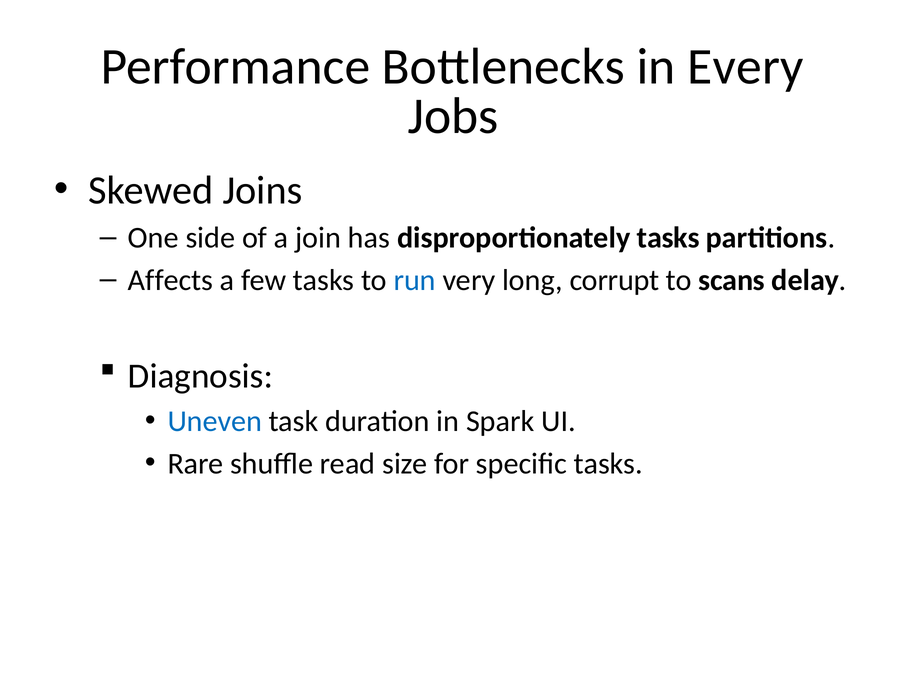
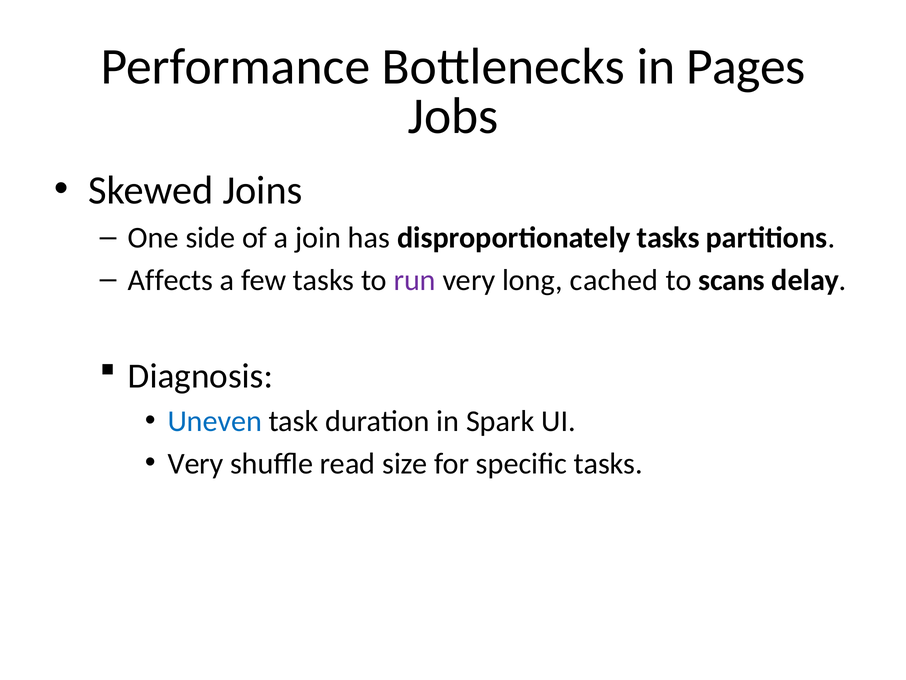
Every: Every -> Pages
run colour: blue -> purple
corrupt: corrupt -> cached
Rare at (196, 463): Rare -> Very
